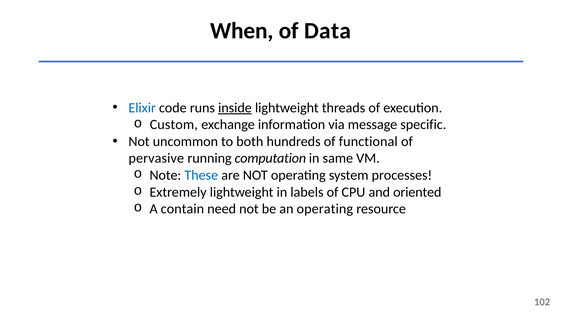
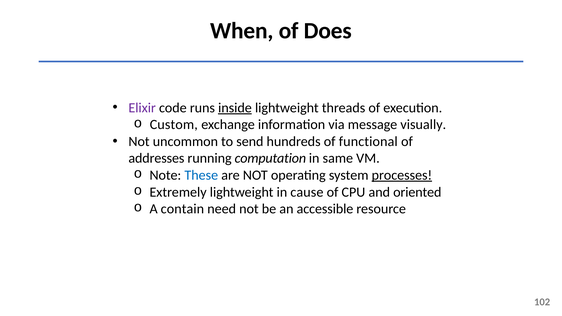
Data: Data -> Does
Elixir colour: blue -> purple
specific: specific -> visually
both: both -> send
pervasive: pervasive -> addresses
processes underline: none -> present
labels: labels -> cause
an operating: operating -> accessible
